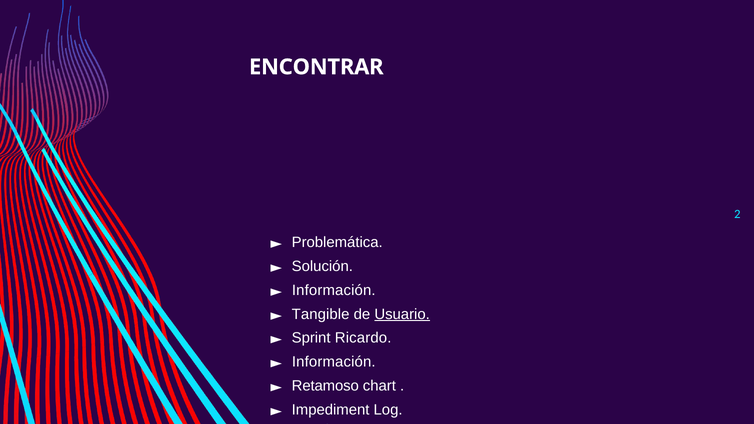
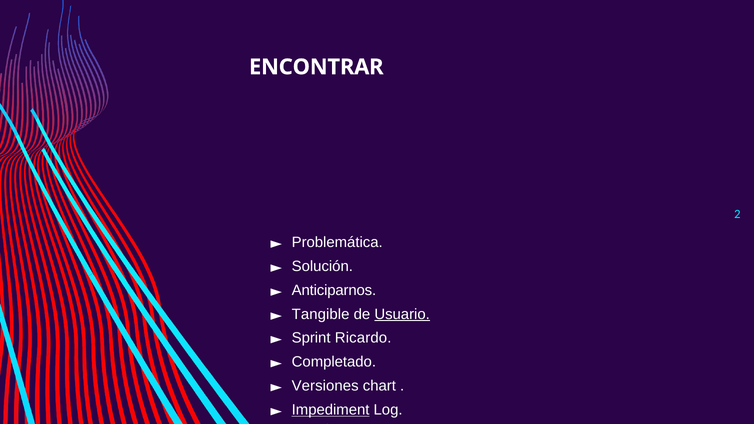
Información at (334, 290): Información -> Anticiparnos
Información at (334, 362): Información -> Completado
Retamoso at (325, 386): Retamoso -> Versiones
Impediment underline: none -> present
